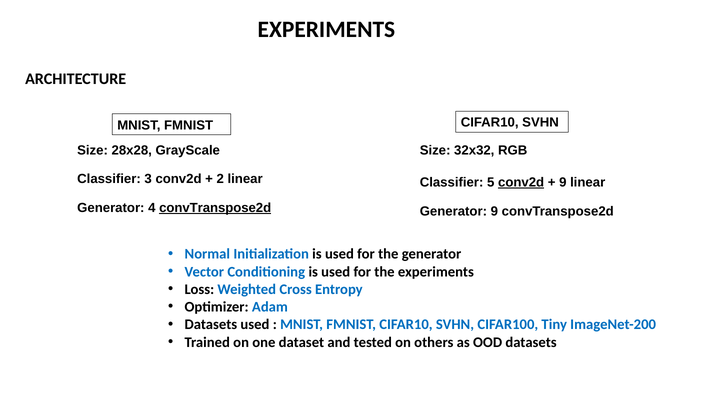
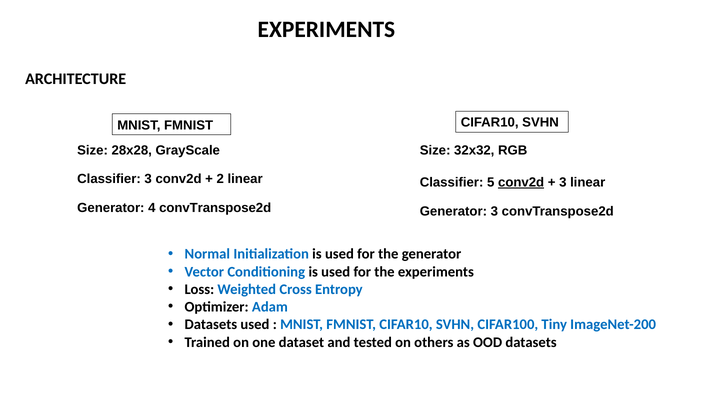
9 at (563, 182): 9 -> 3
convTranspose2d at (215, 208) underline: present -> none
Generator 9: 9 -> 3
